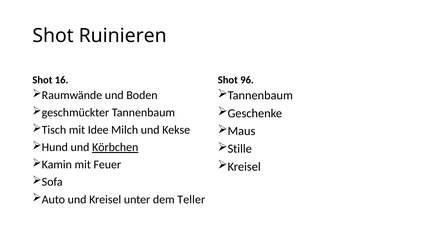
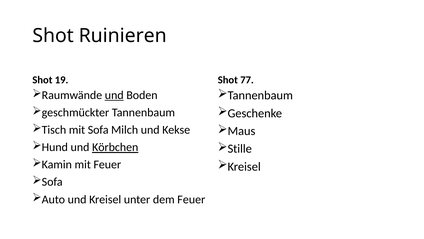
16: 16 -> 19
96: 96 -> 77
und at (114, 95) underline: none -> present
mit Idee: Idee -> Sofa
dem Teller: Teller -> Feuer
